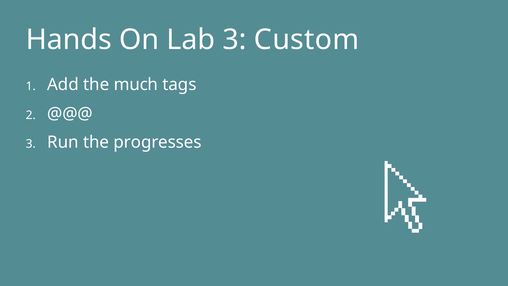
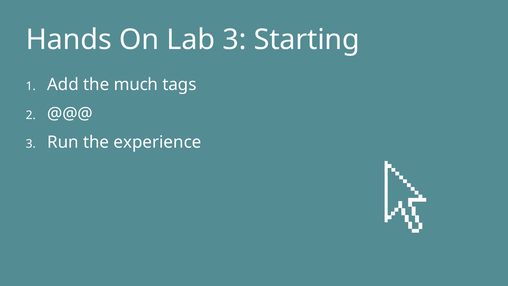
Custom: Custom -> Starting
progresses: progresses -> experience
